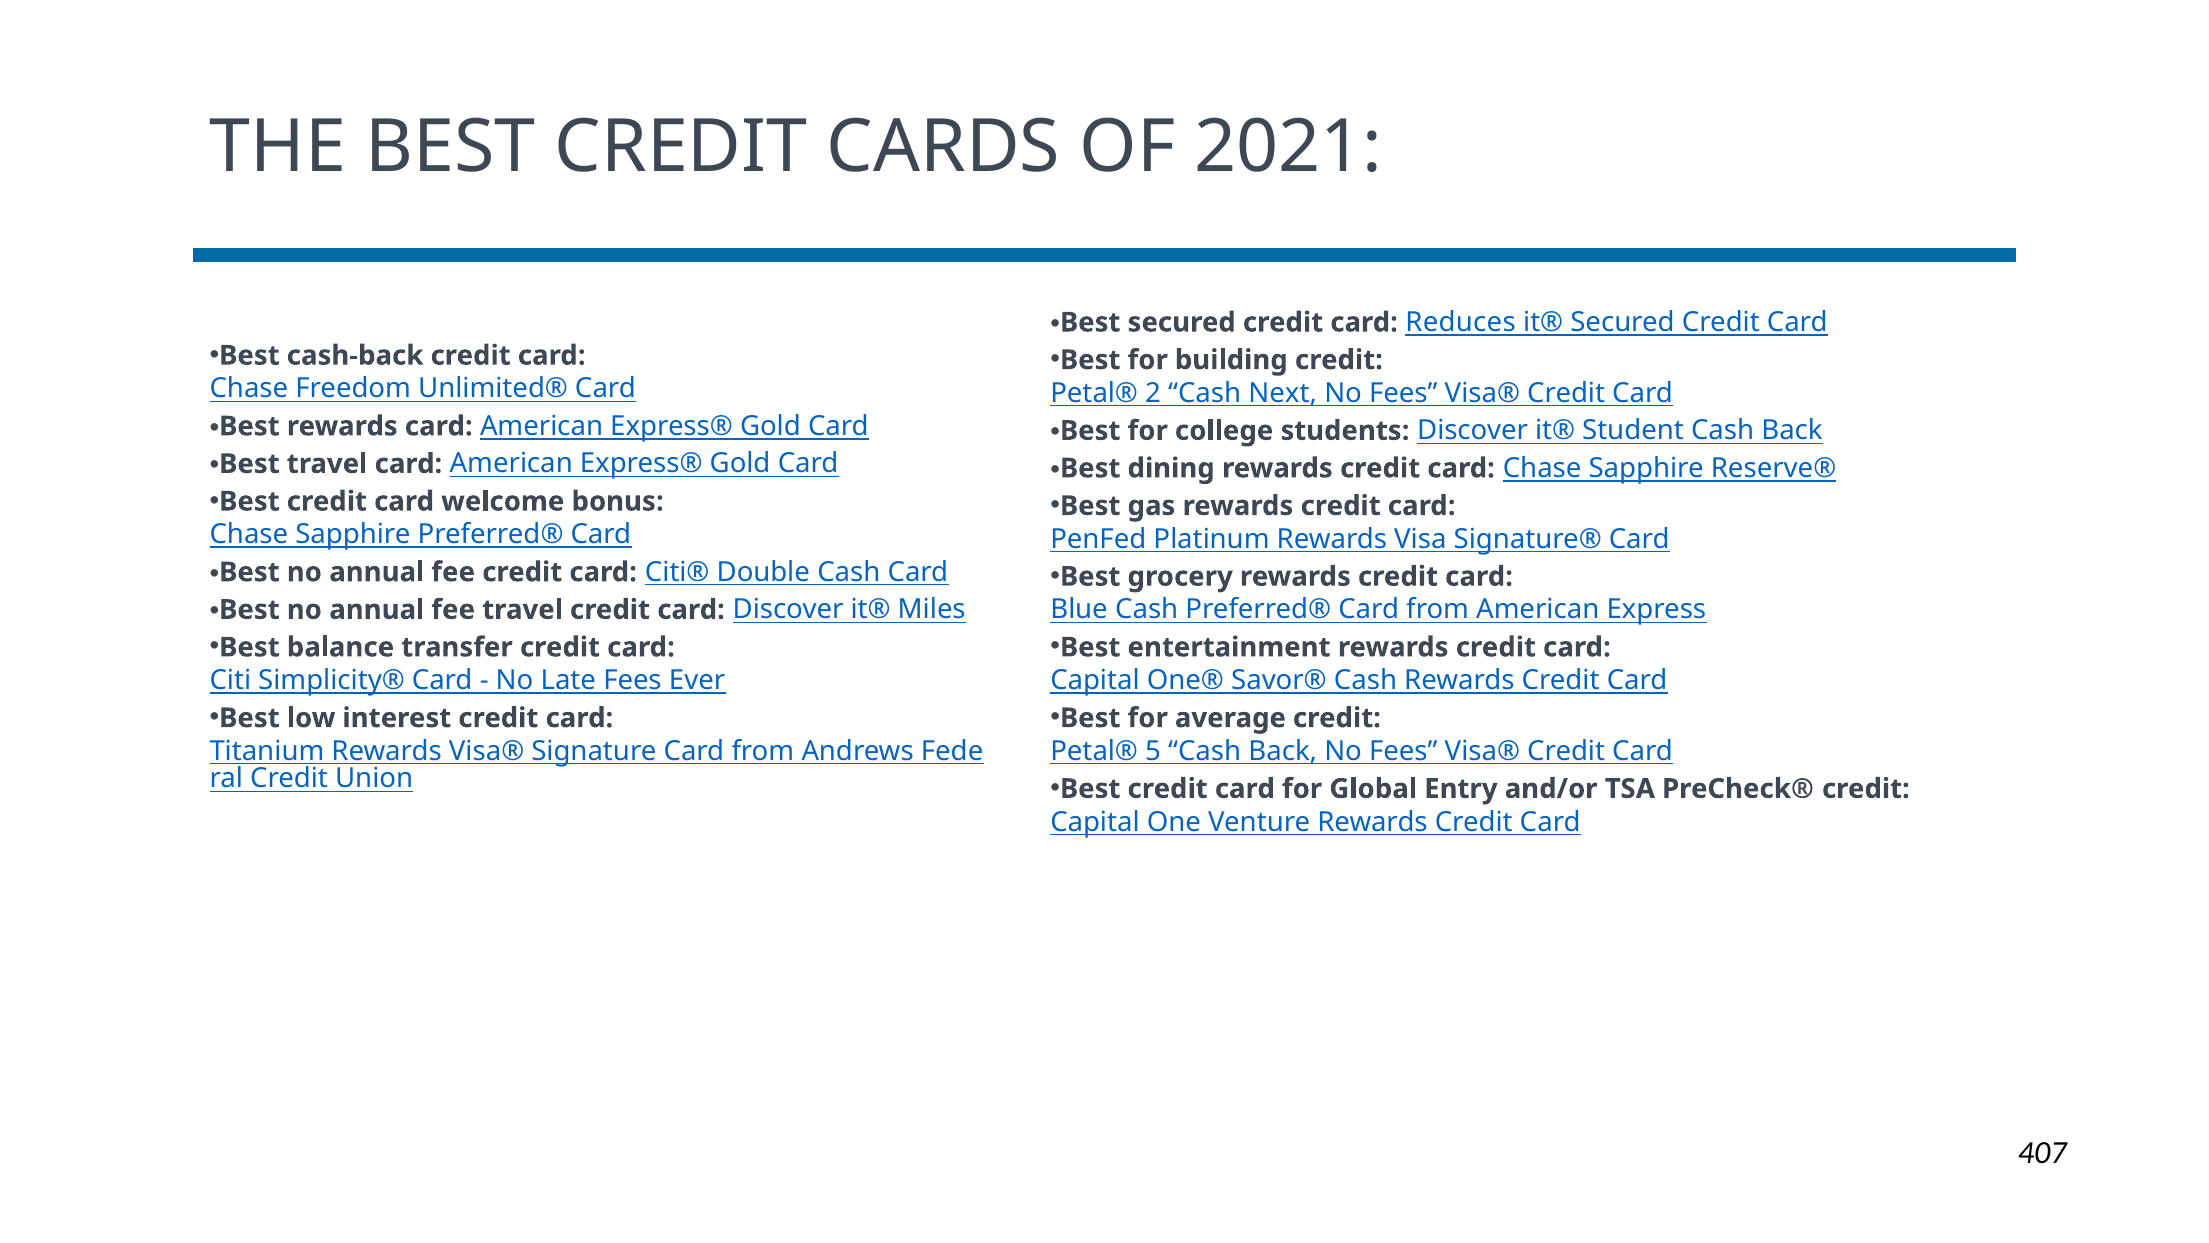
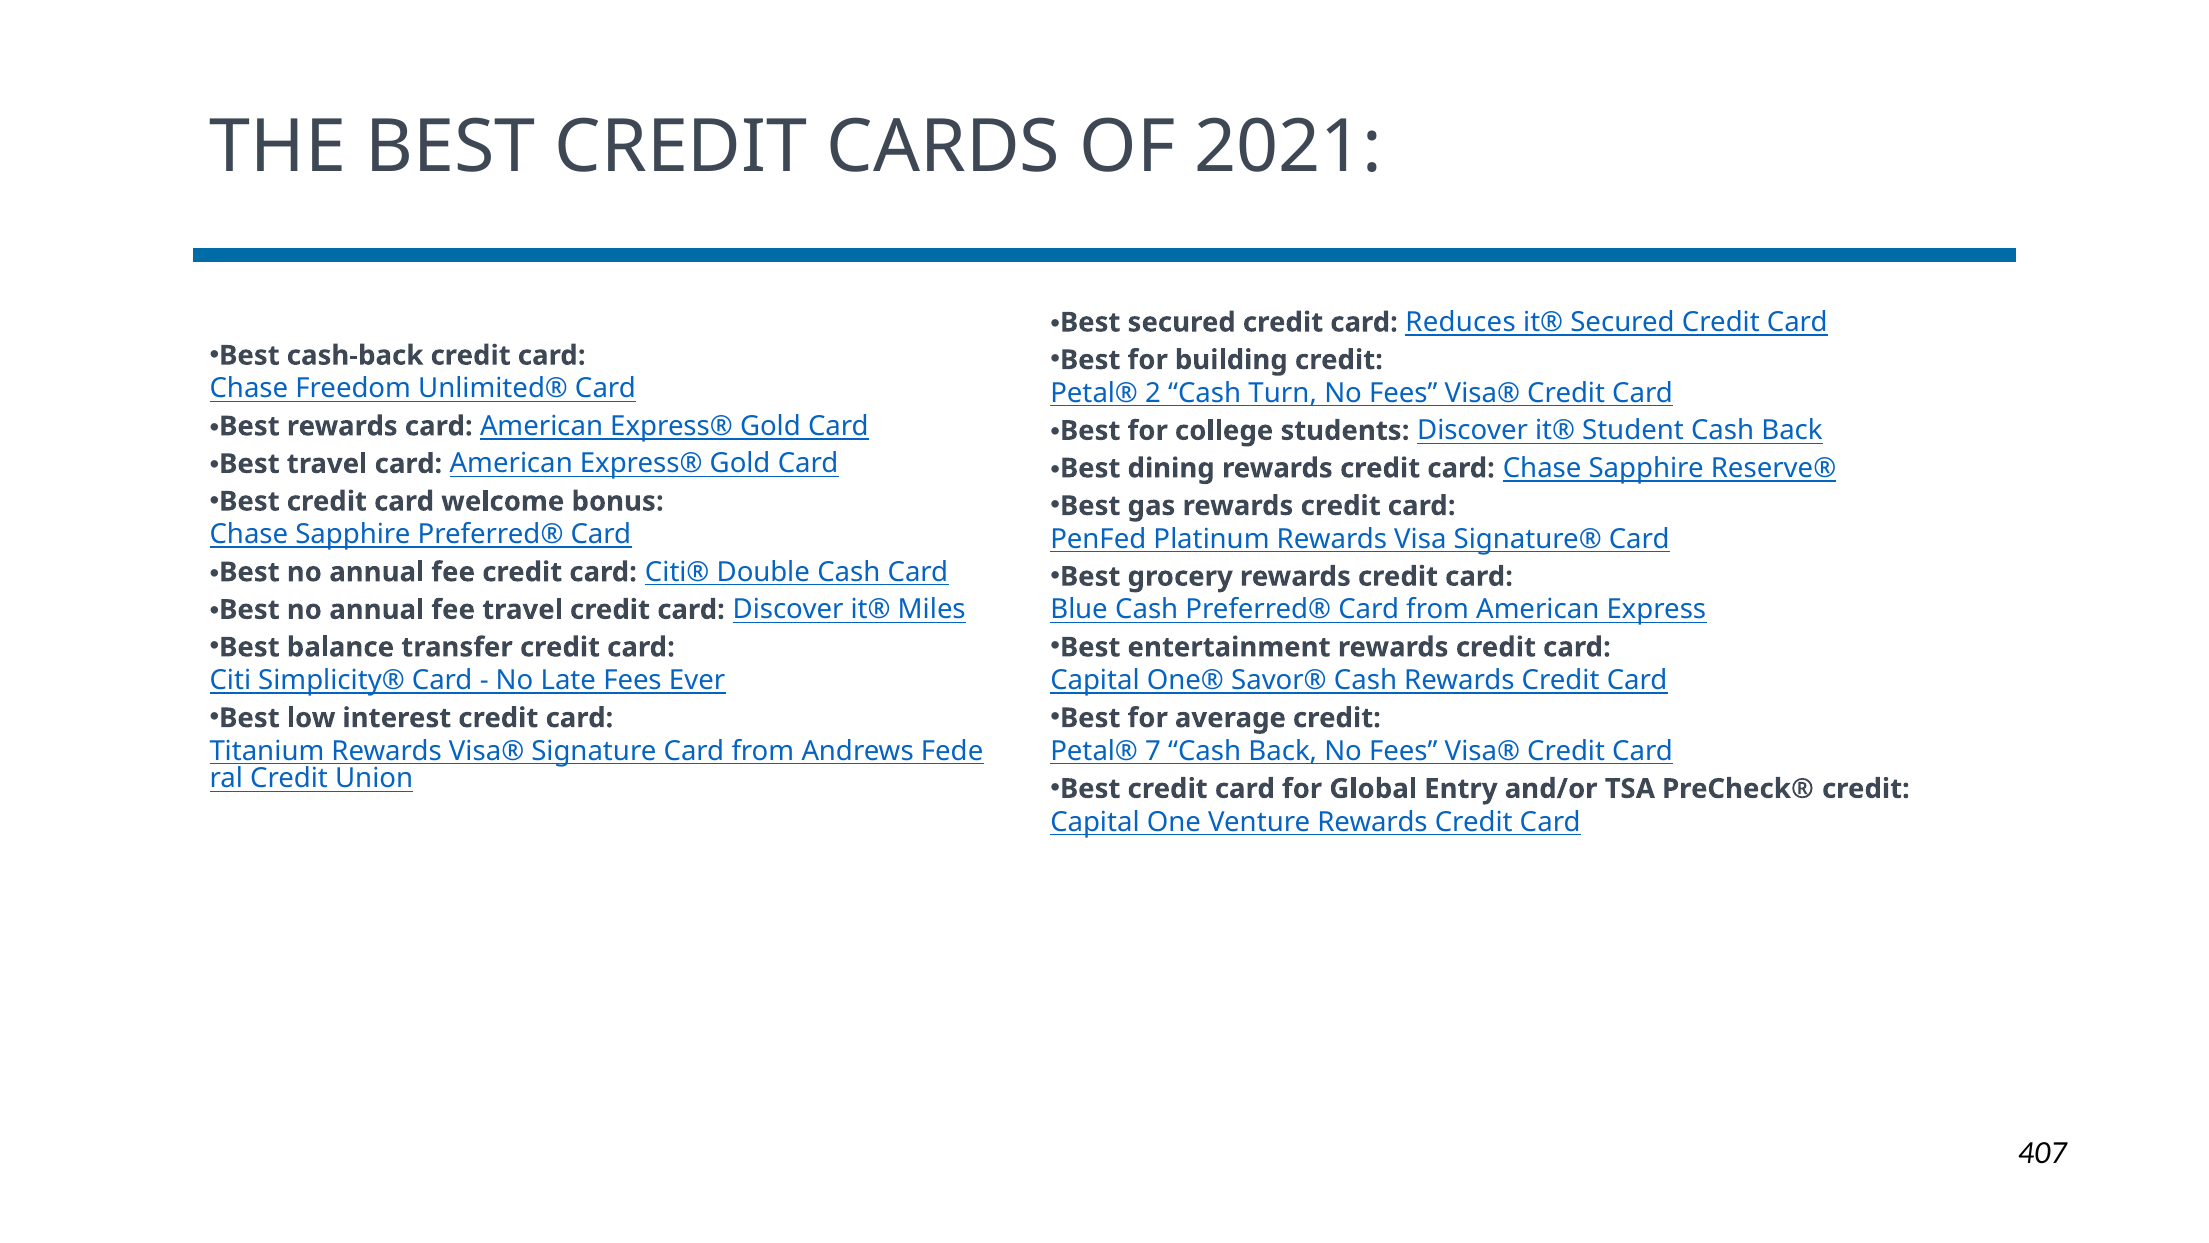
Next: Next -> Turn
5: 5 -> 7
